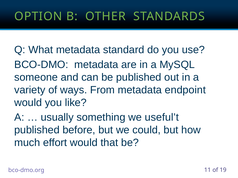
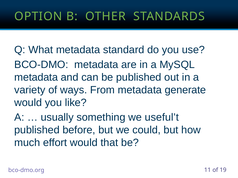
someone at (36, 77): someone -> metadata
endpoint: endpoint -> generate
